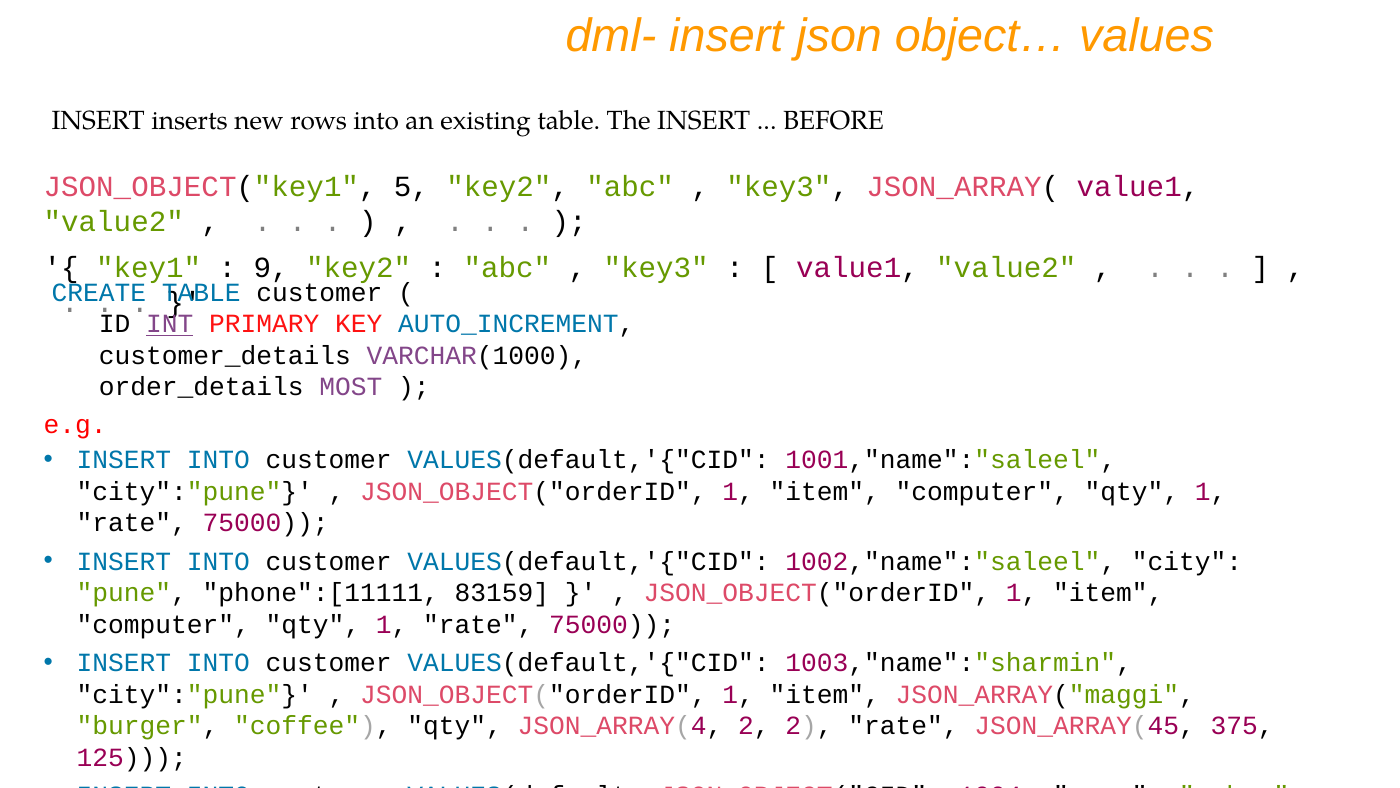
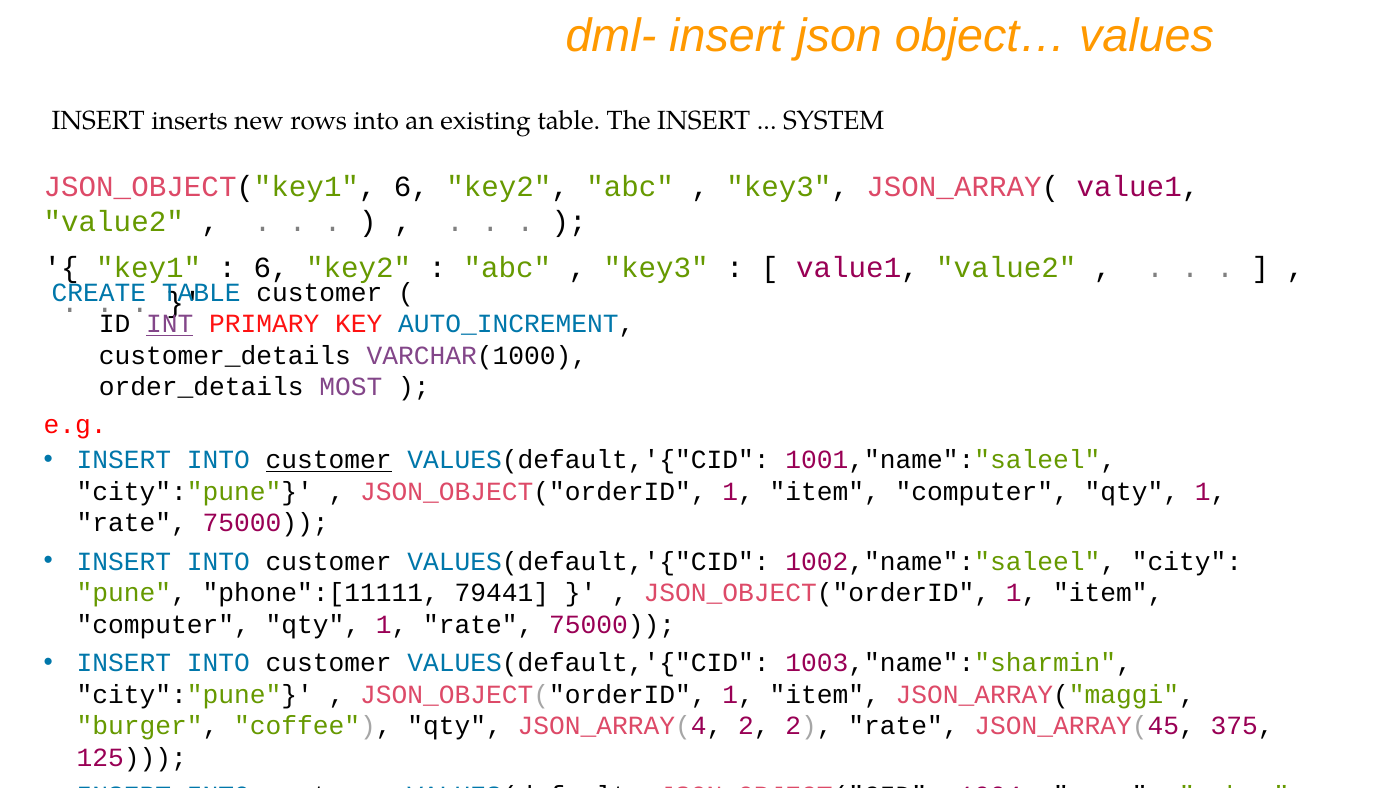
BEFORE: BEFORE -> SYSTEM
JSON_OBJECT("key1 5: 5 -> 6
9 at (271, 267): 9 -> 6
customer at (329, 460) underline: none -> present
83159: 83159 -> 79441
